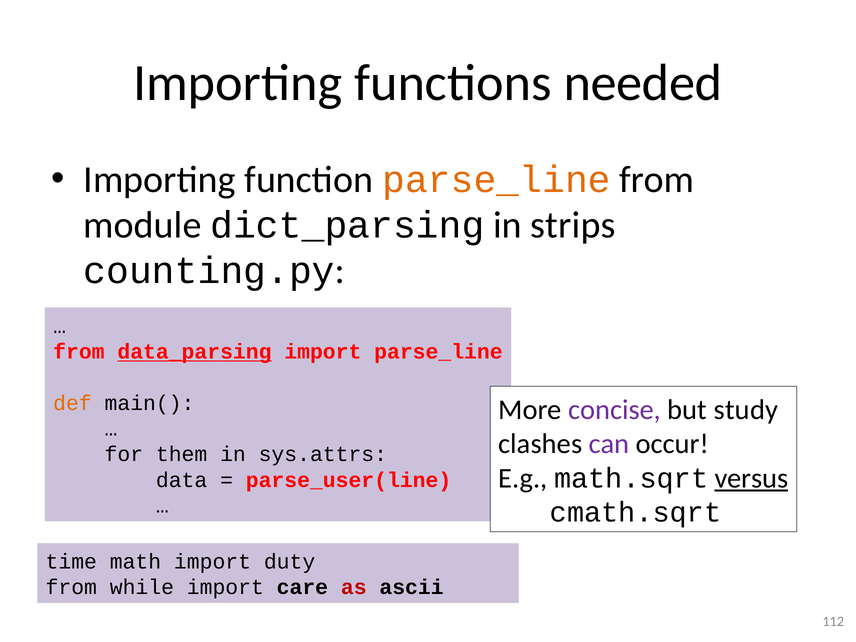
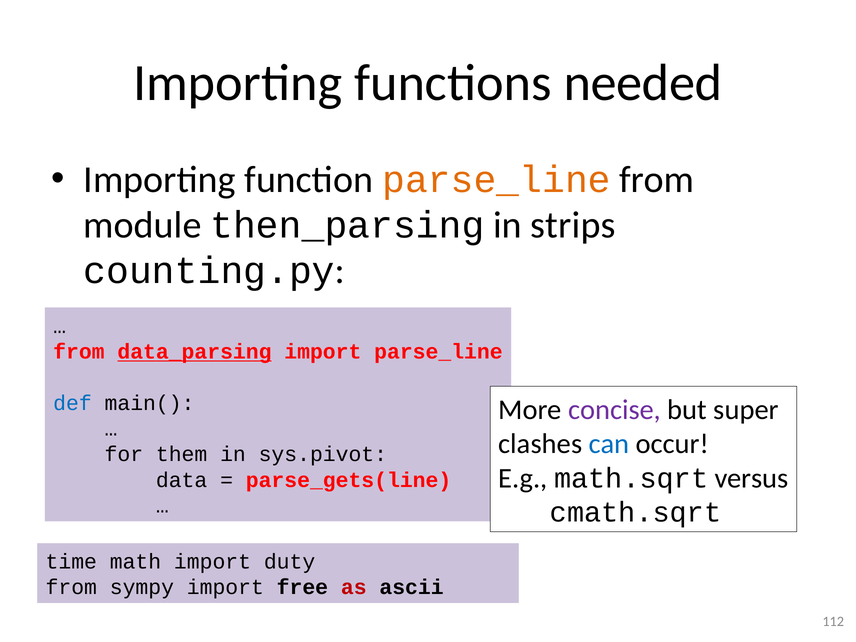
dict_parsing: dict_parsing -> then_parsing
def colour: orange -> blue
study: study -> super
can colour: purple -> blue
sys.attrs: sys.attrs -> sys.pivot
versus underline: present -> none
parse_user(line: parse_user(line -> parse_gets(line
while: while -> sympy
care: care -> free
